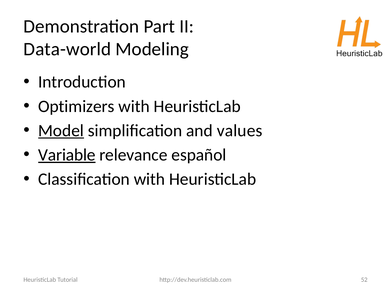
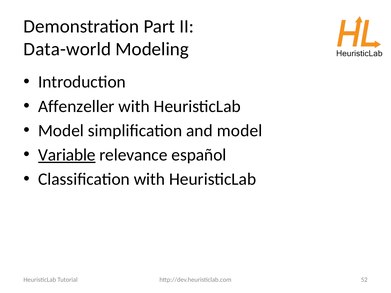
Optimizers: Optimizers -> Affenzeller
Model at (61, 131) underline: present -> none
and values: values -> model
